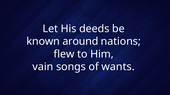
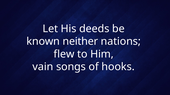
around: around -> neither
wants: wants -> hooks
